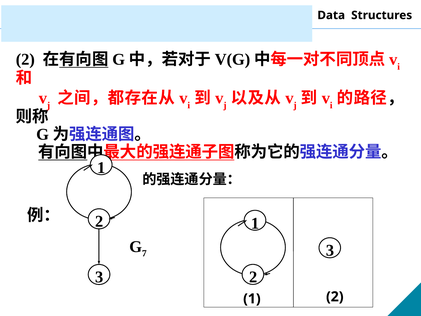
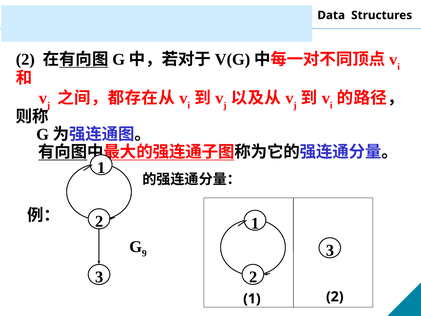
7: 7 -> 9
